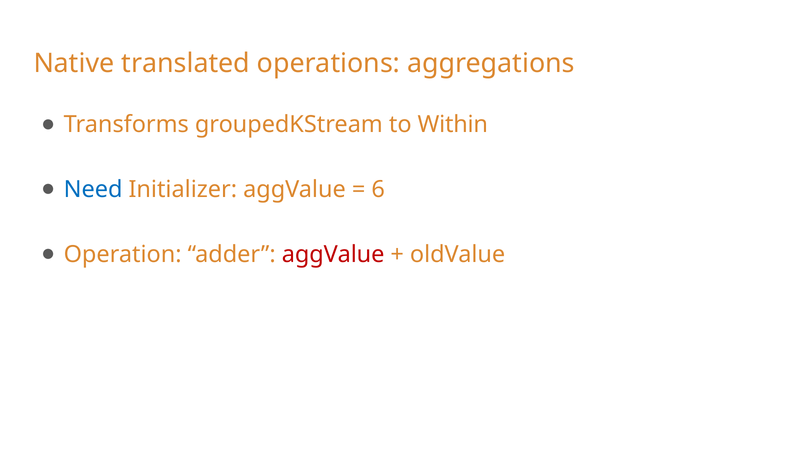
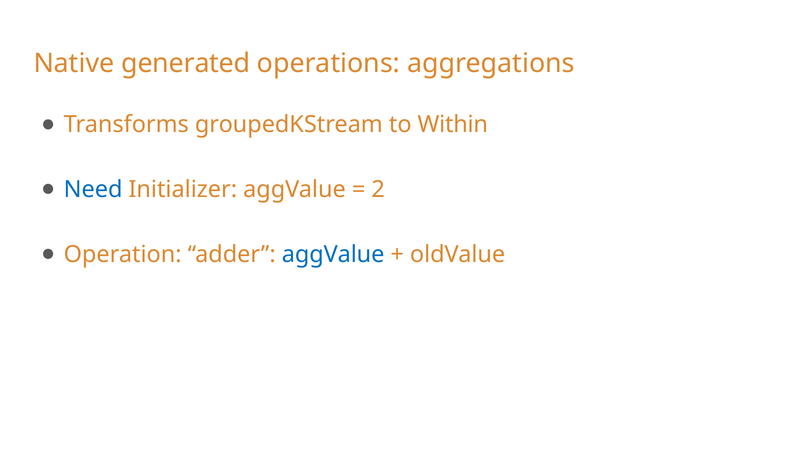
translated: translated -> generated
6: 6 -> 2
aggValue at (333, 254) colour: red -> blue
